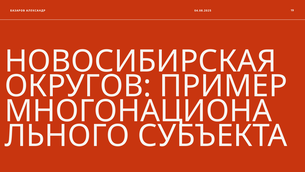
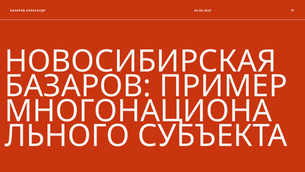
ОКРУГОВ at (78, 86): ОКРУГОВ -> БАЗАРОВ
